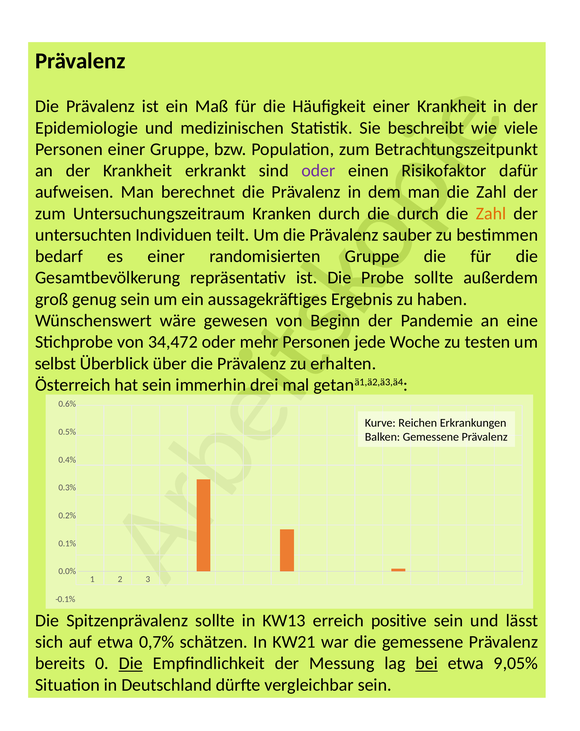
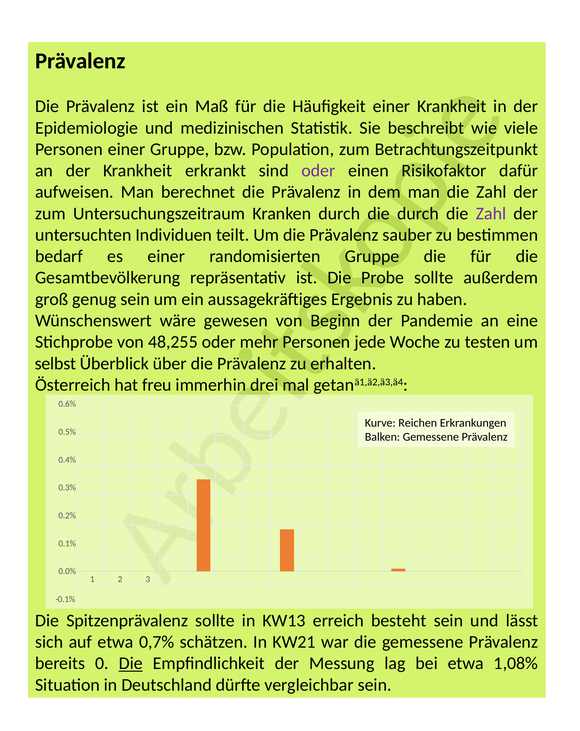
Zahl at (491, 214) colour: orange -> purple
34,472: 34,472 -> 48,255
hat sein: sein -> freu
positive: positive -> besteht
bei underline: present -> none
9,05%: 9,05% -> 1,08%
